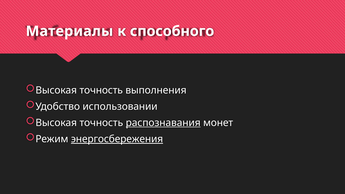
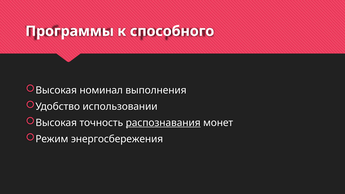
Материалы: Материалы -> Программы
точность at (101, 90): точность -> номинал
энергосбережения underline: present -> none
